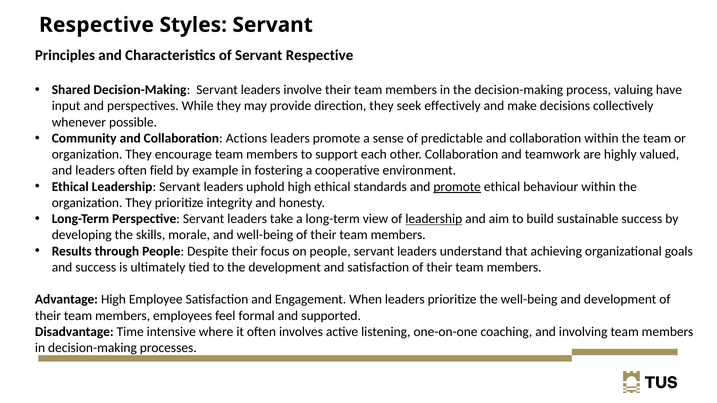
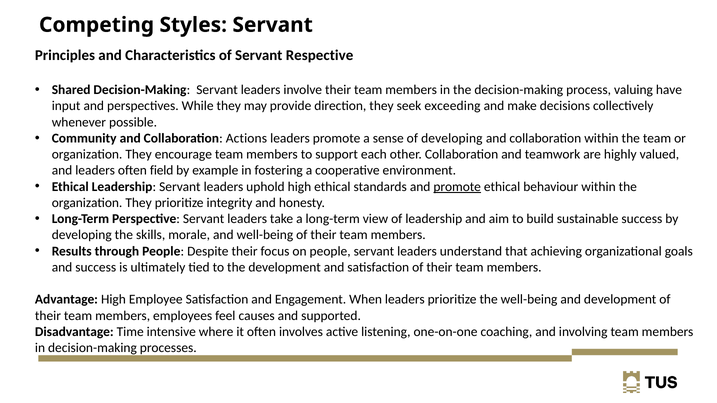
Respective at (96, 25): Respective -> Competing
effectively: effectively -> exceeding
of predictable: predictable -> developing
leadership at (434, 219) underline: present -> none
formal: formal -> causes
